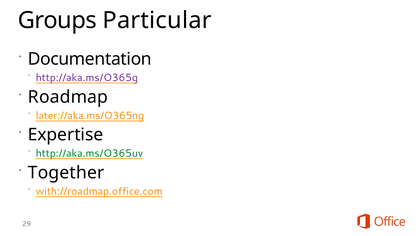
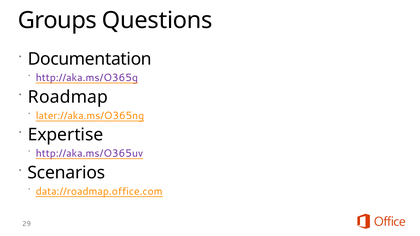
Particular: Particular -> Questions
http://aka.ms/O365uv colour: green -> purple
Together: Together -> Scenarios
with://roadmap.office.com: with://roadmap.office.com -> data://roadmap.office.com
